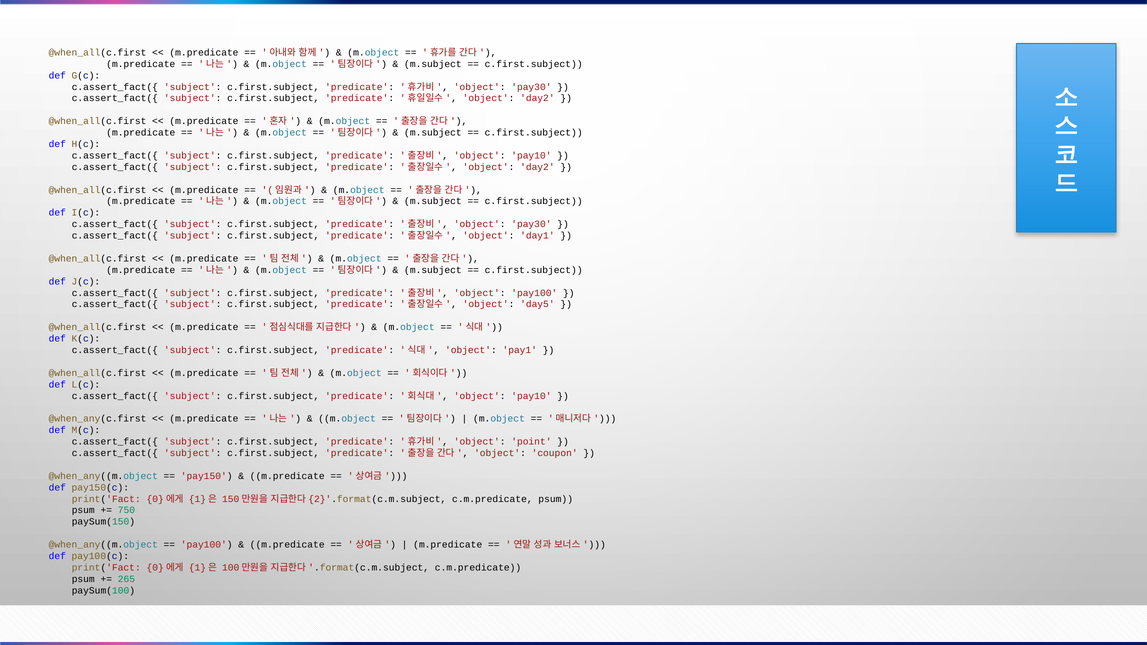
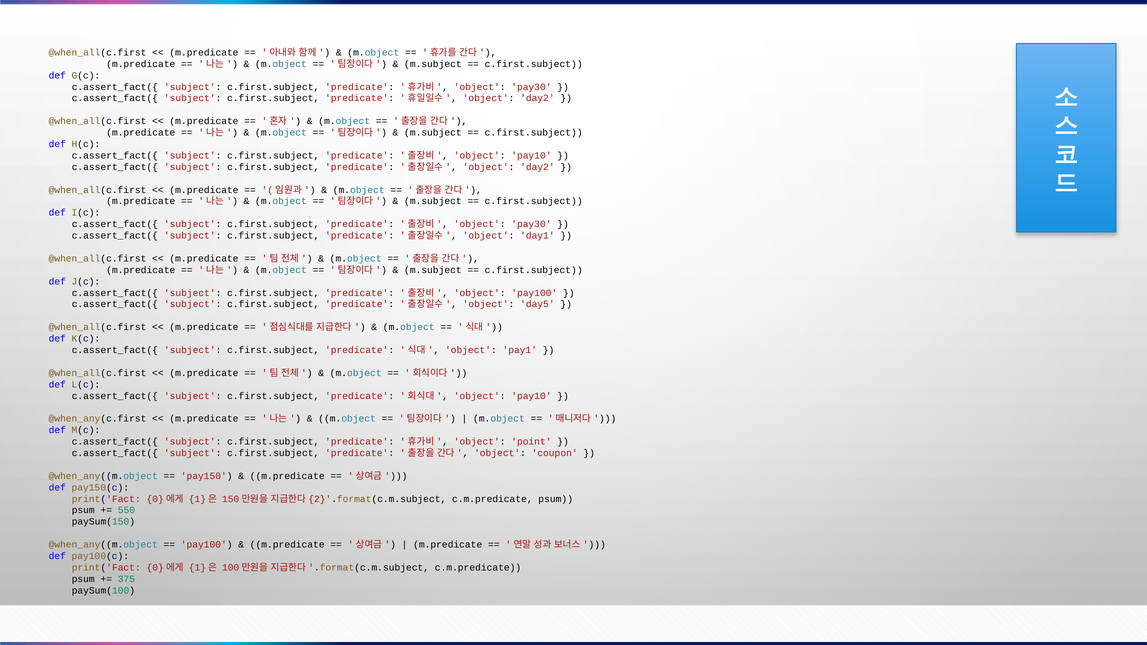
750: 750 -> 550
265: 265 -> 375
